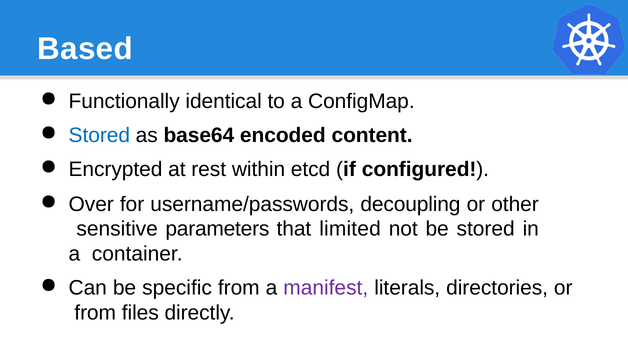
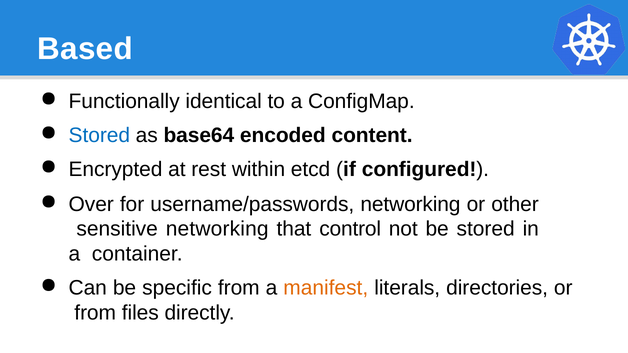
username/passwords decoupling: decoupling -> networking
sensitive parameters: parameters -> networking
limited: limited -> control
manifest colour: purple -> orange
